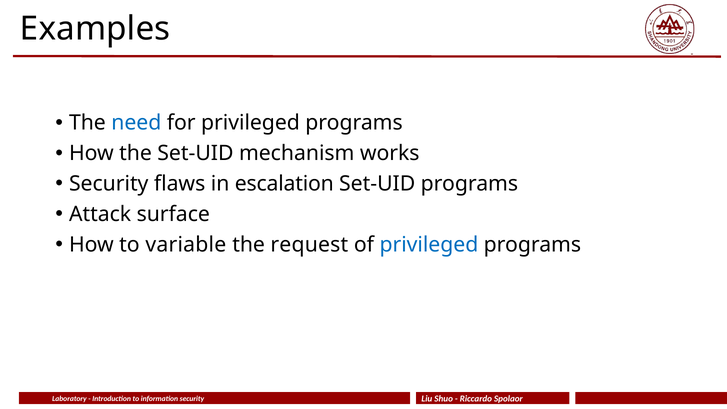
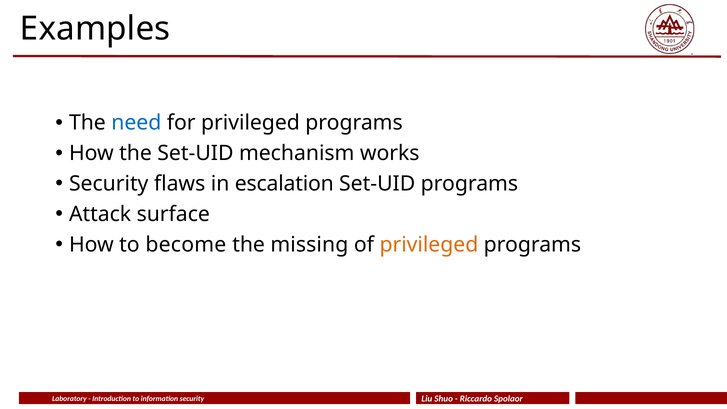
variable: variable -> become
request: request -> missing
privileged at (429, 245) colour: blue -> orange
